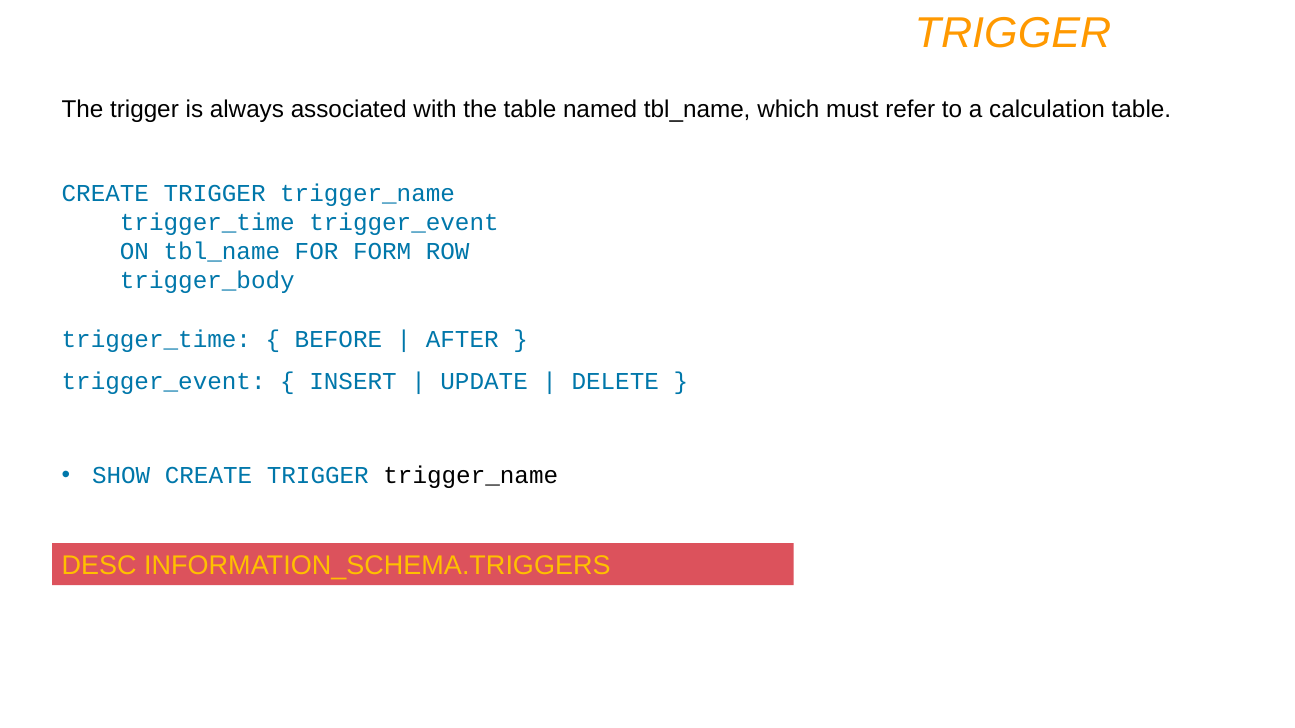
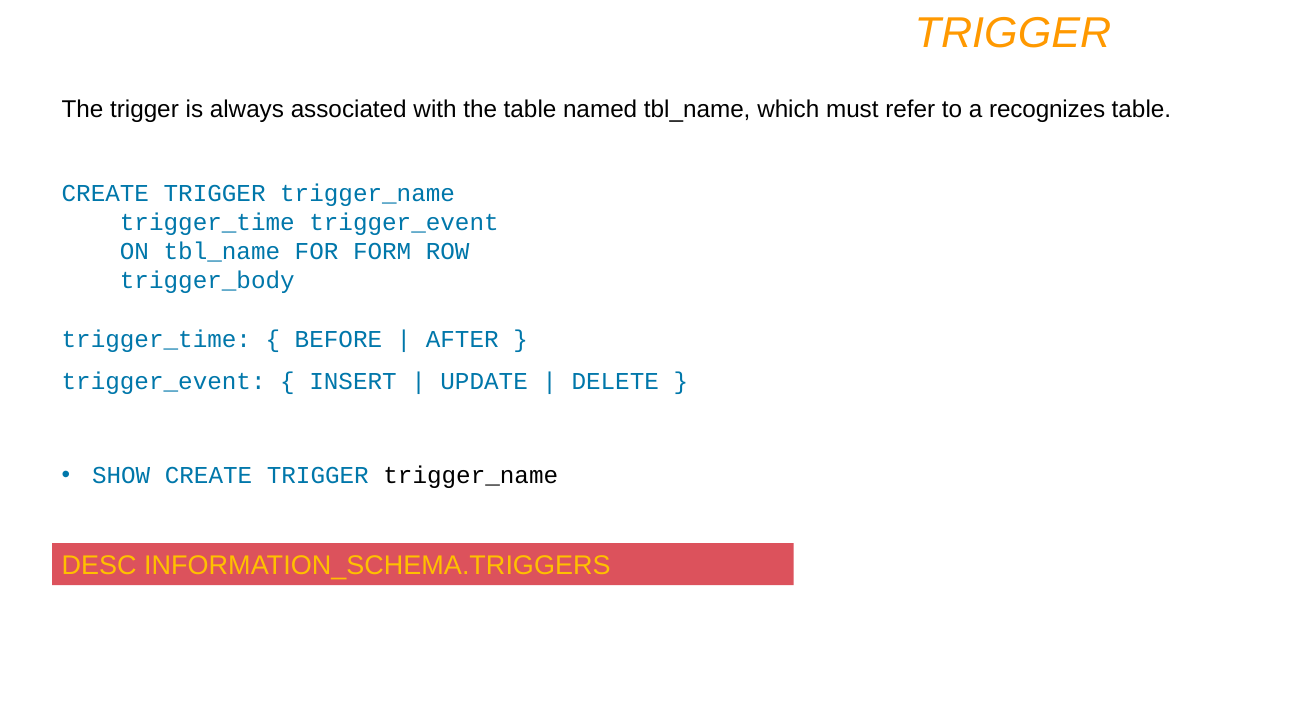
calculation: calculation -> recognizes
